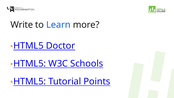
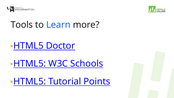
Write: Write -> Tools
